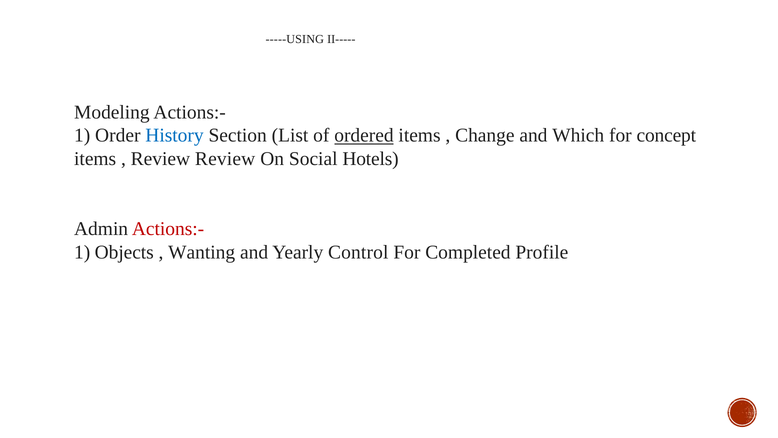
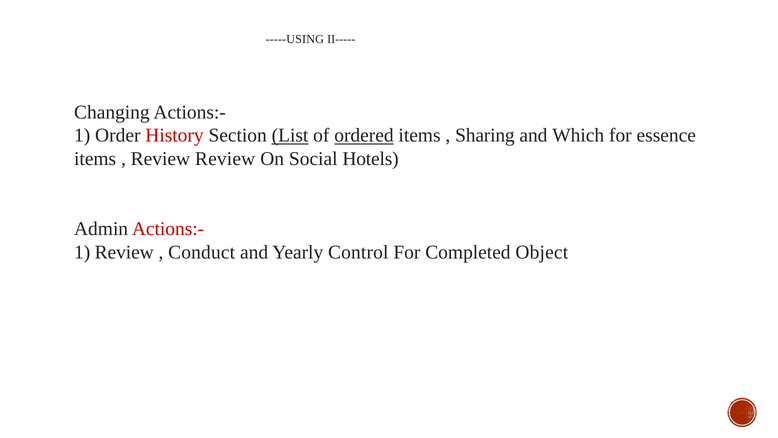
Modeling: Modeling -> Changing
History colour: blue -> red
List underline: none -> present
Change: Change -> Sharing
concept: concept -> essence
1 Objects: Objects -> Review
Wanting: Wanting -> Conduct
Profile: Profile -> Object
